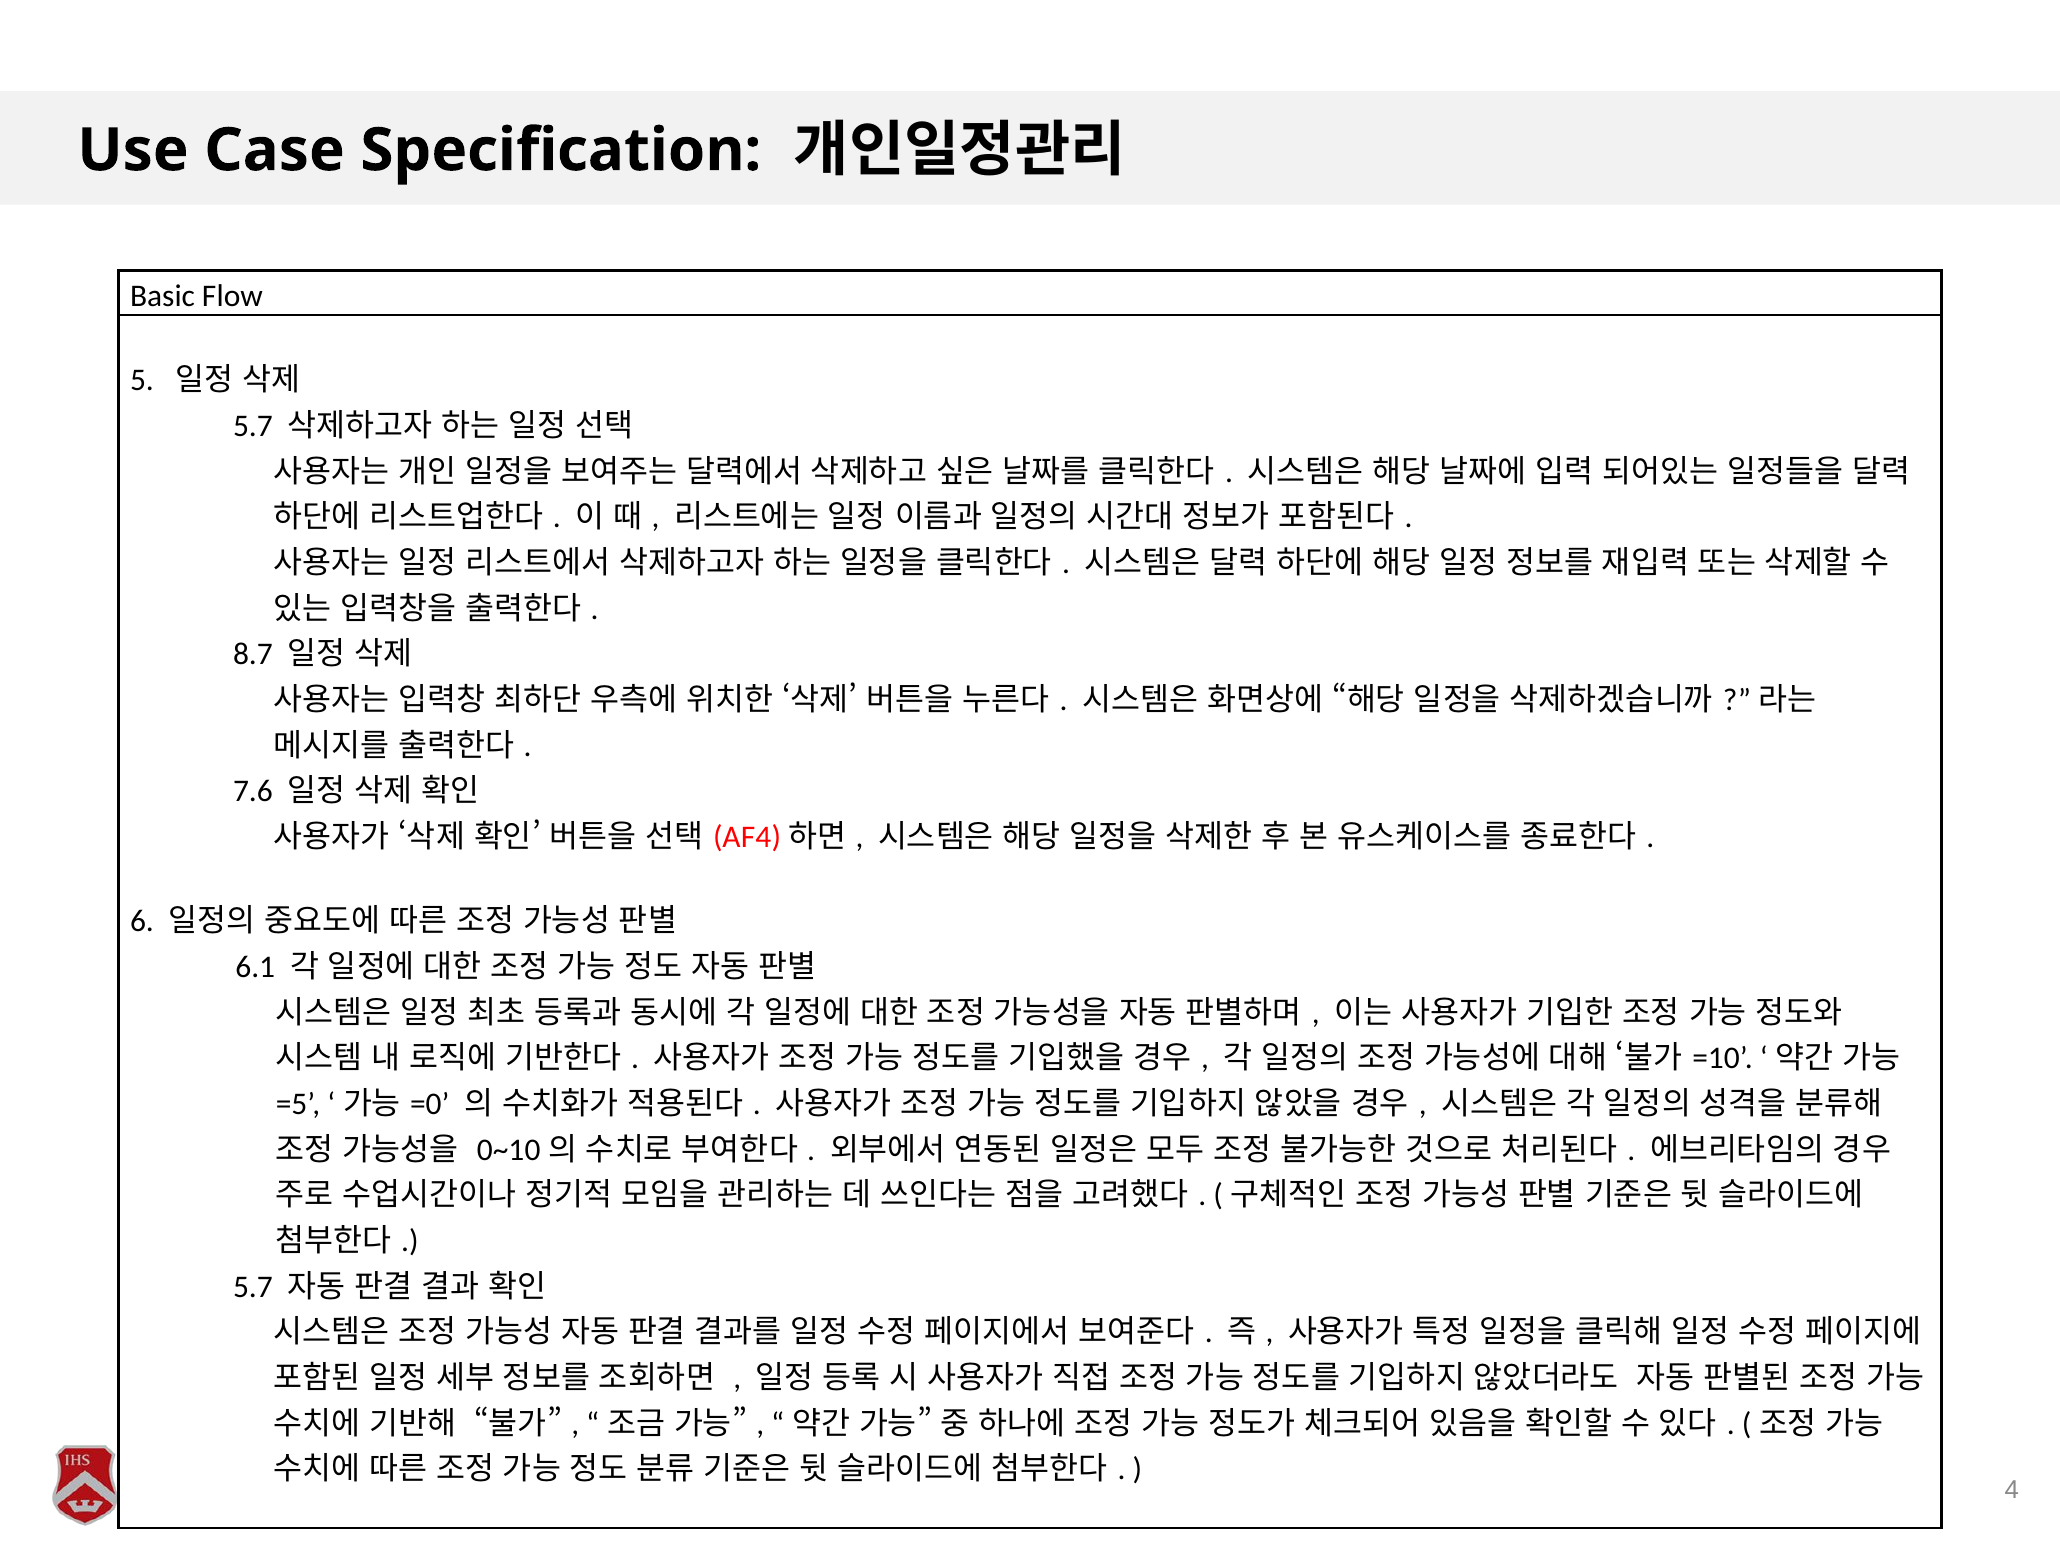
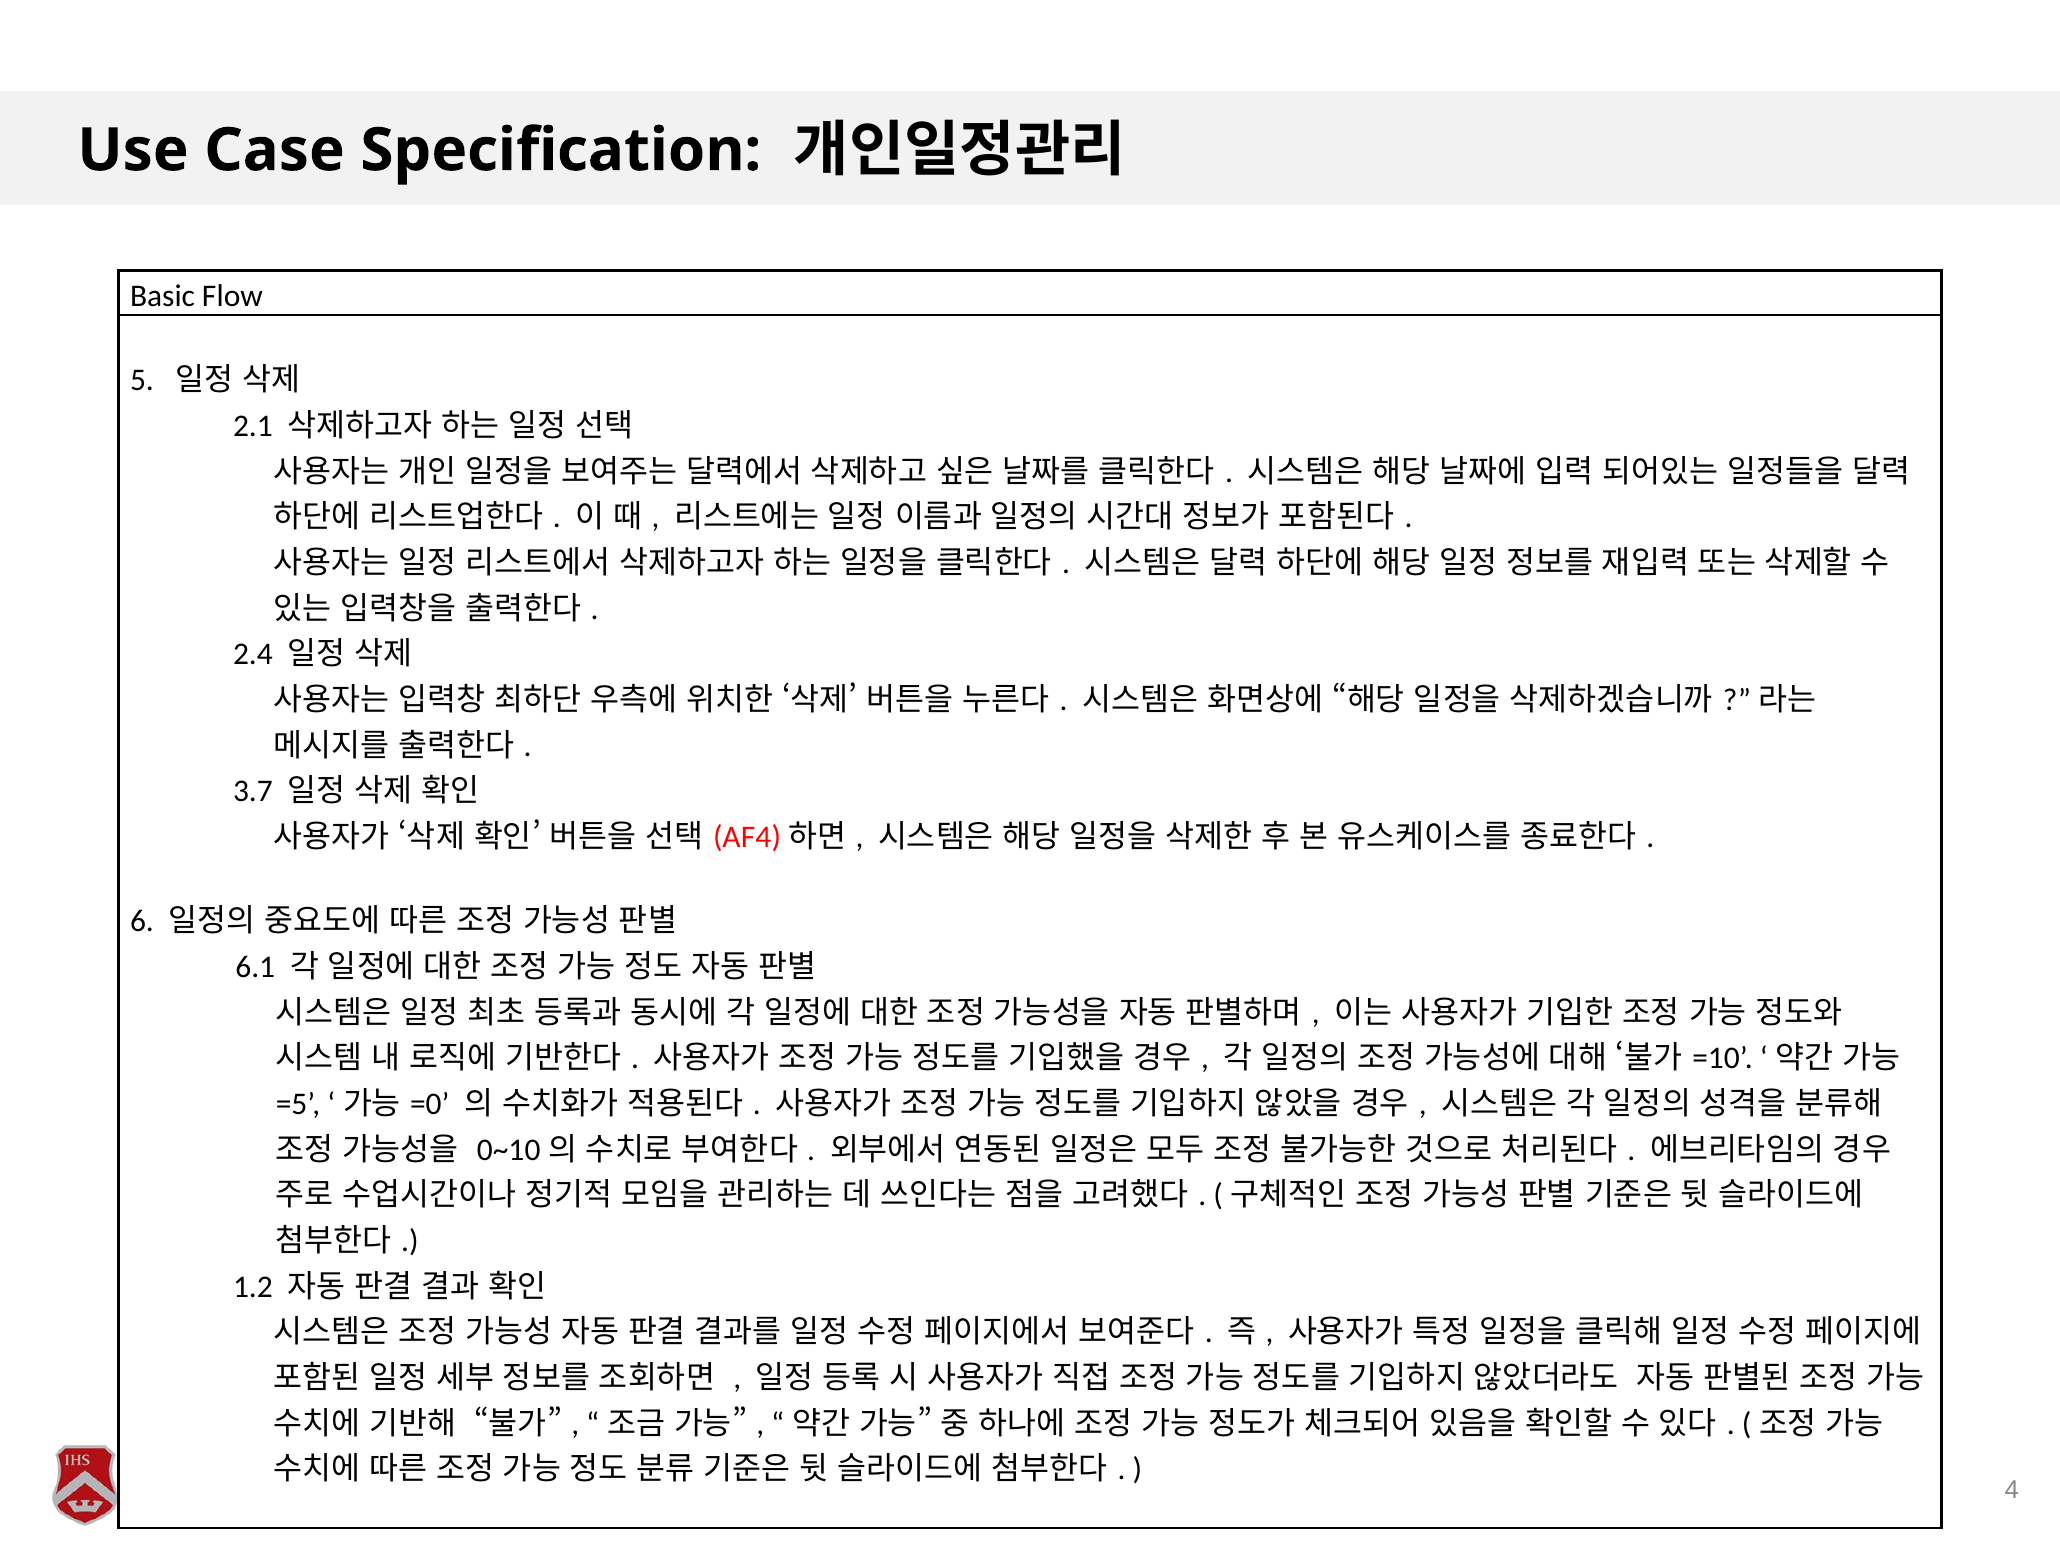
5.7 at (253, 426): 5.7 -> 2.1
8.7: 8.7 -> 2.4
7.6: 7.6 -> 3.7
5.7 at (253, 1287): 5.7 -> 1.2
